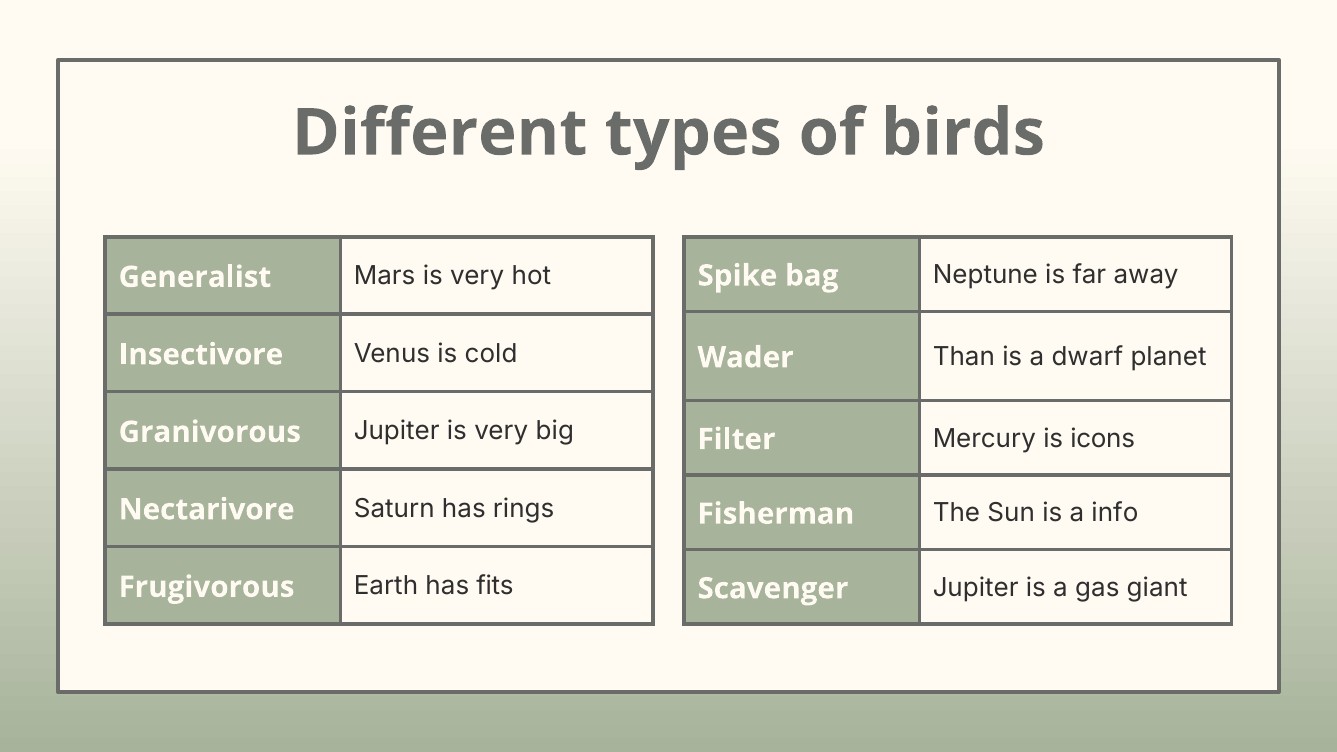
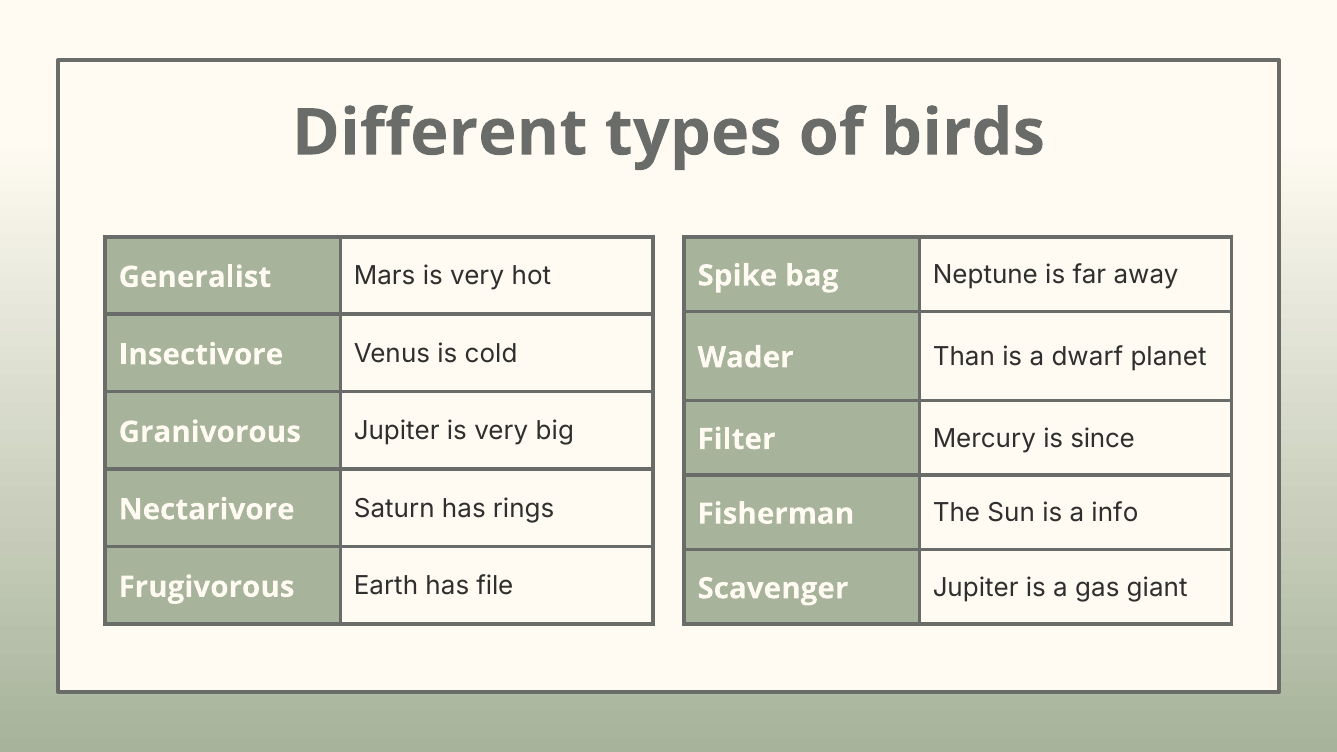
icons: icons -> since
fits: fits -> file
